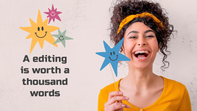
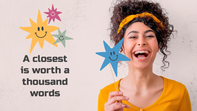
editing: editing -> closest
